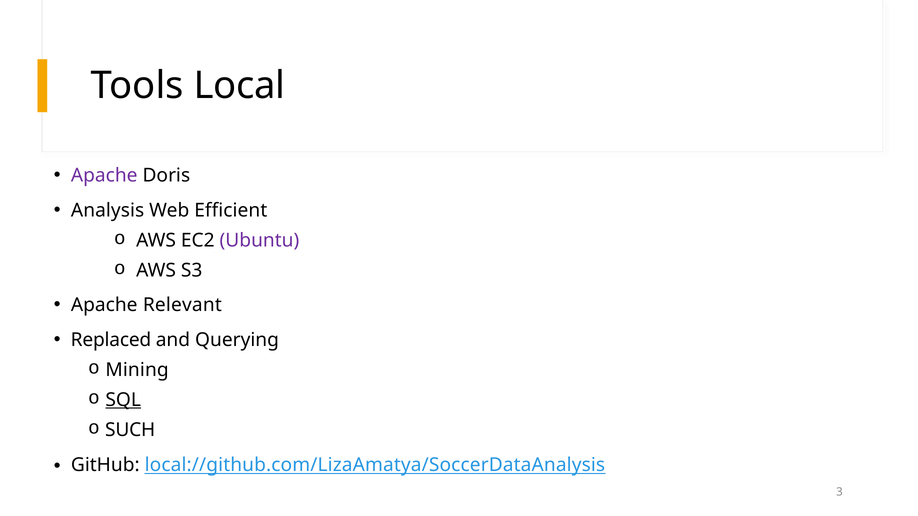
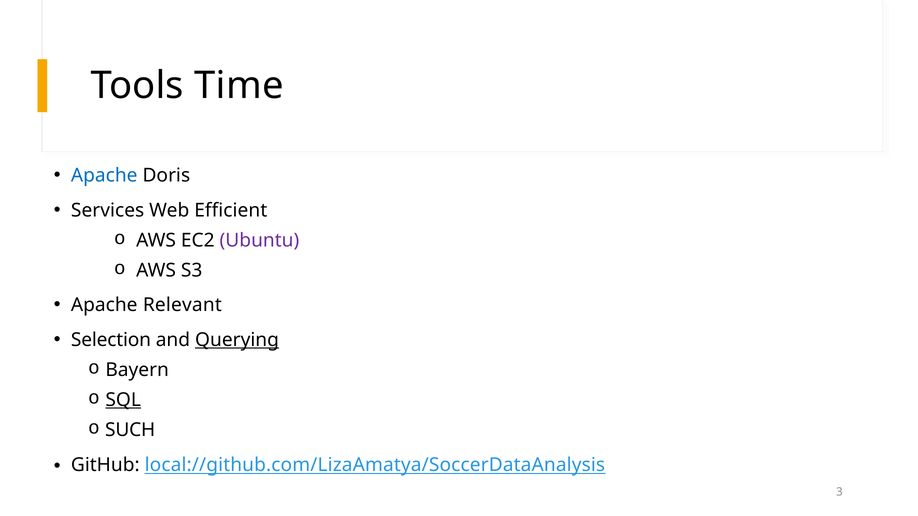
Local: Local -> Time
Apache at (104, 176) colour: purple -> blue
Analysis: Analysis -> Services
Replaced: Replaced -> Selection
Querying underline: none -> present
Mining: Mining -> Bayern
